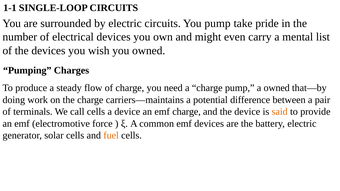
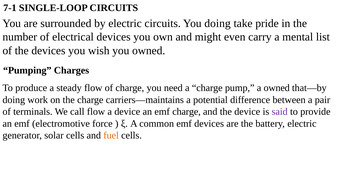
1-1: 1-1 -> 7-1
You pump: pump -> doing
call cells: cells -> flow
said colour: orange -> purple
